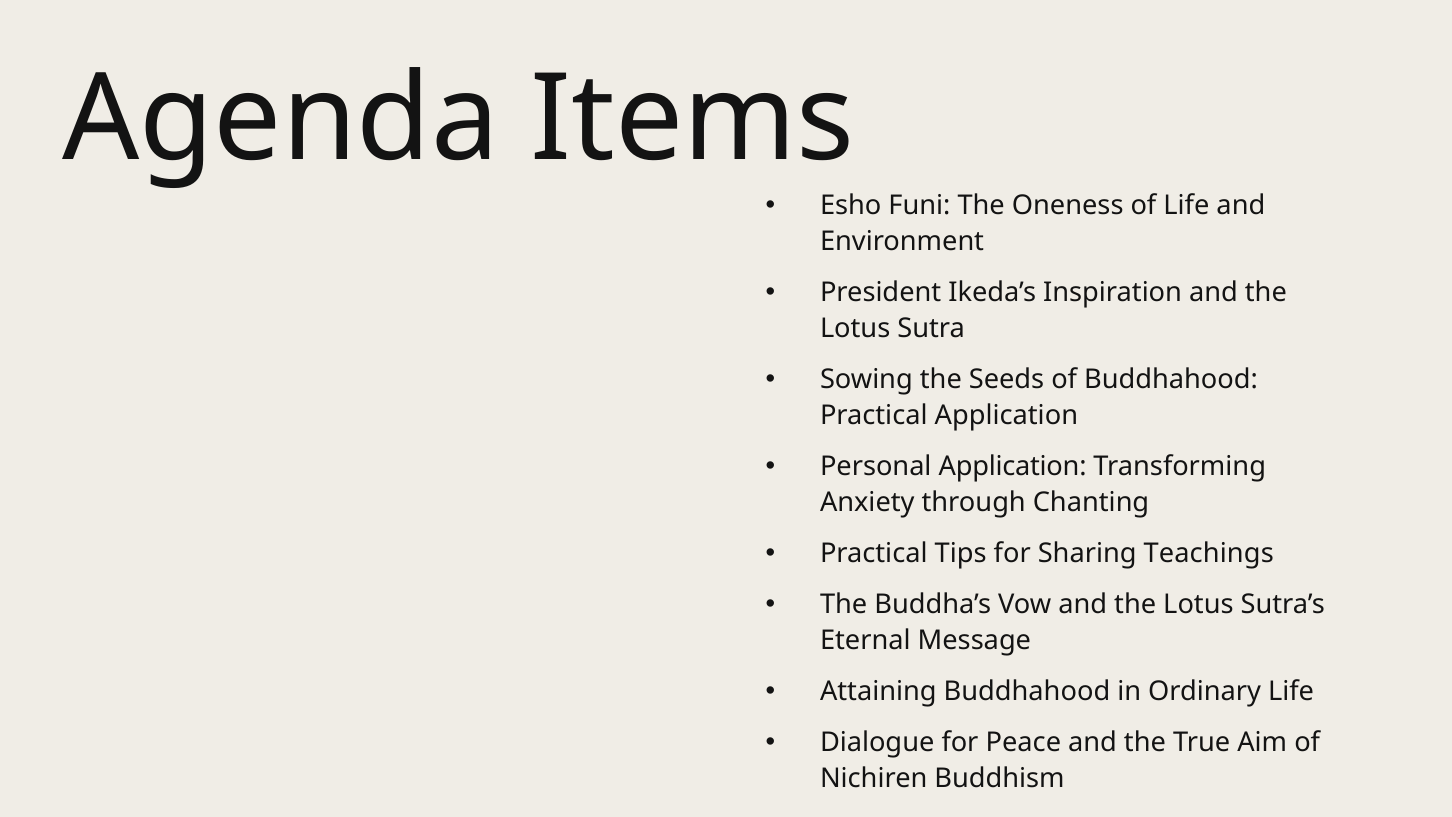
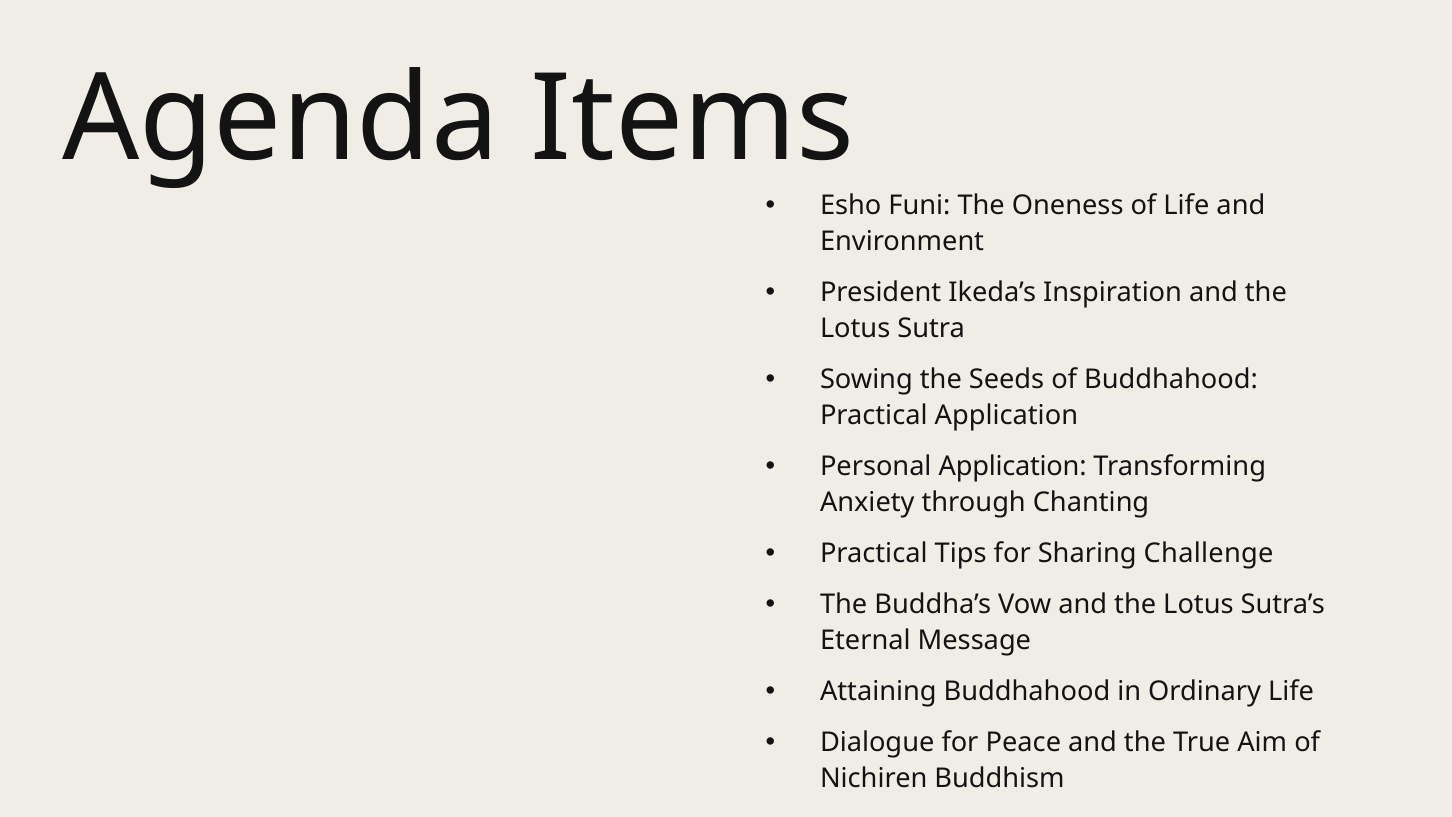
Teachings: Teachings -> Challenge
